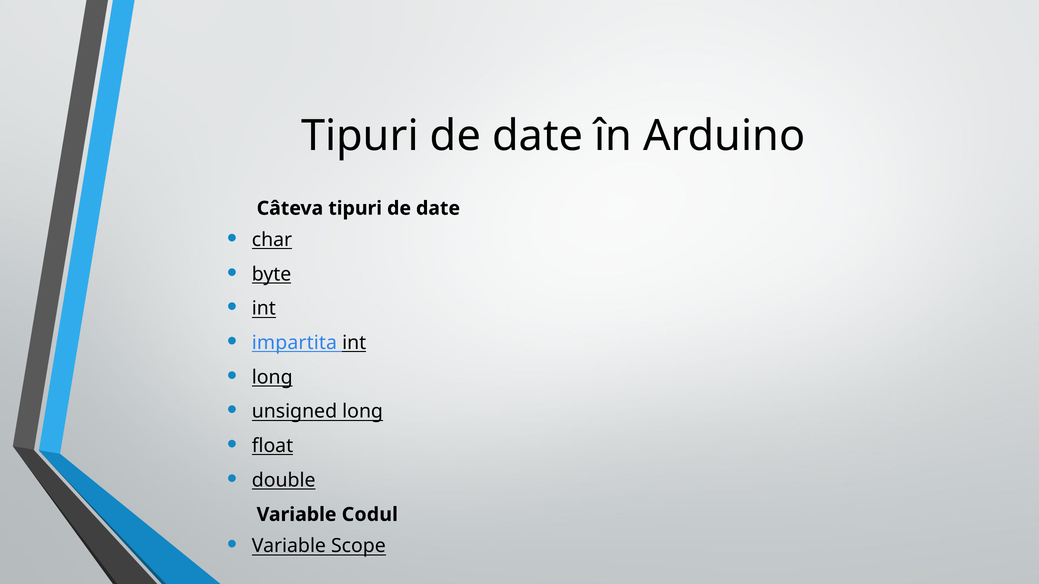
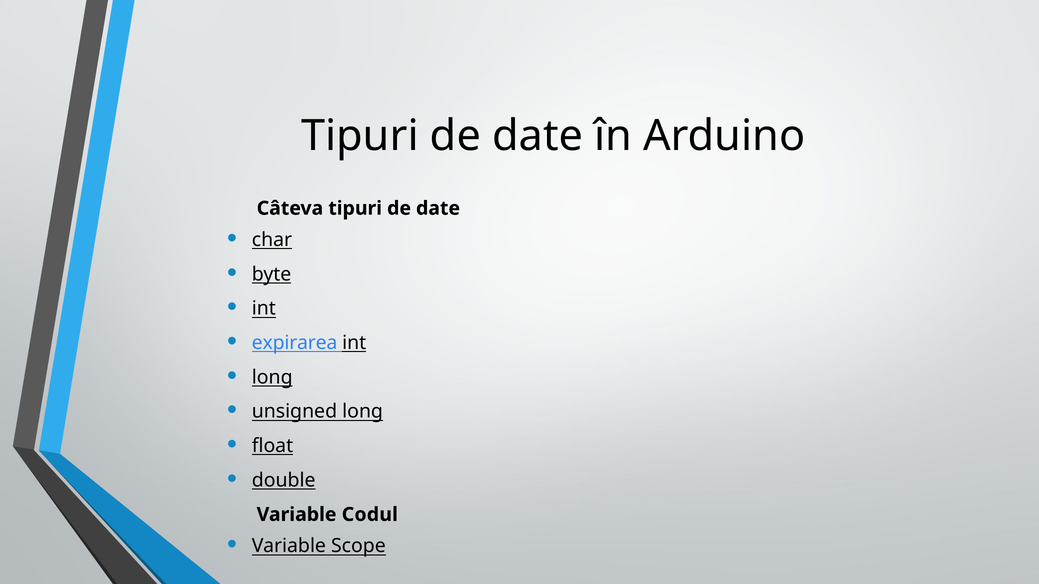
impartita: impartita -> expirarea
